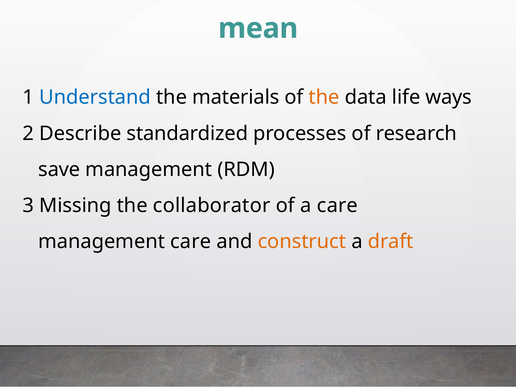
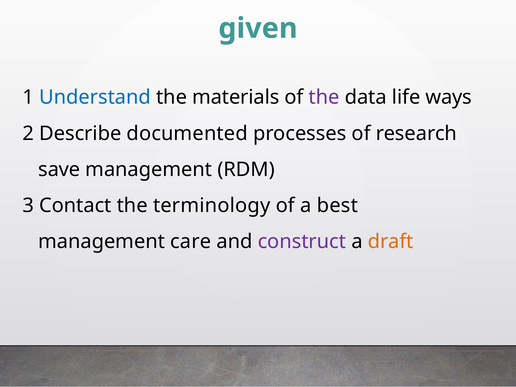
mean: mean -> given
the at (324, 97) colour: orange -> purple
standardized: standardized -> documented
Missing: Missing -> Contact
collaborator: collaborator -> terminology
a care: care -> best
construct colour: orange -> purple
